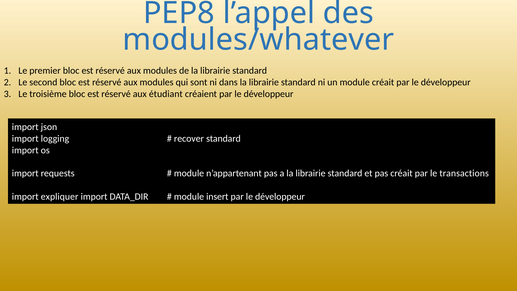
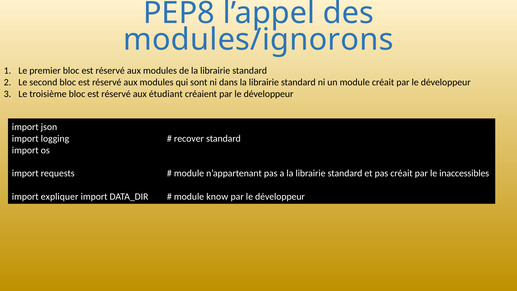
modules/whatever: modules/whatever -> modules/ignorons
transactions: transactions -> inaccessibles
insert: insert -> know
